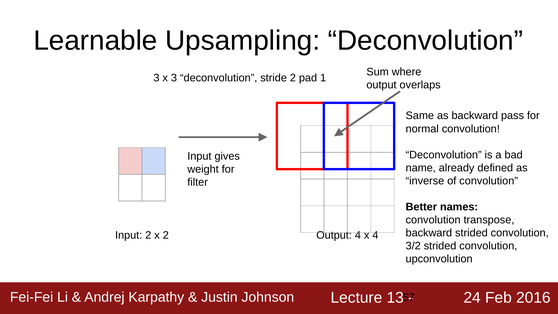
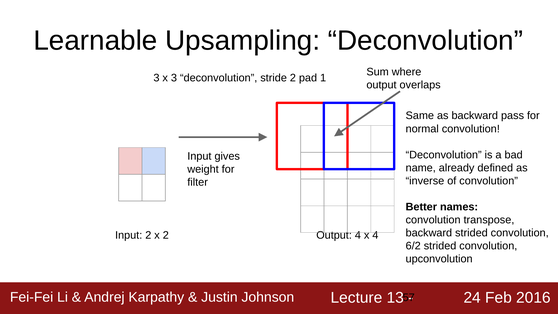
3/2: 3/2 -> 6/2
